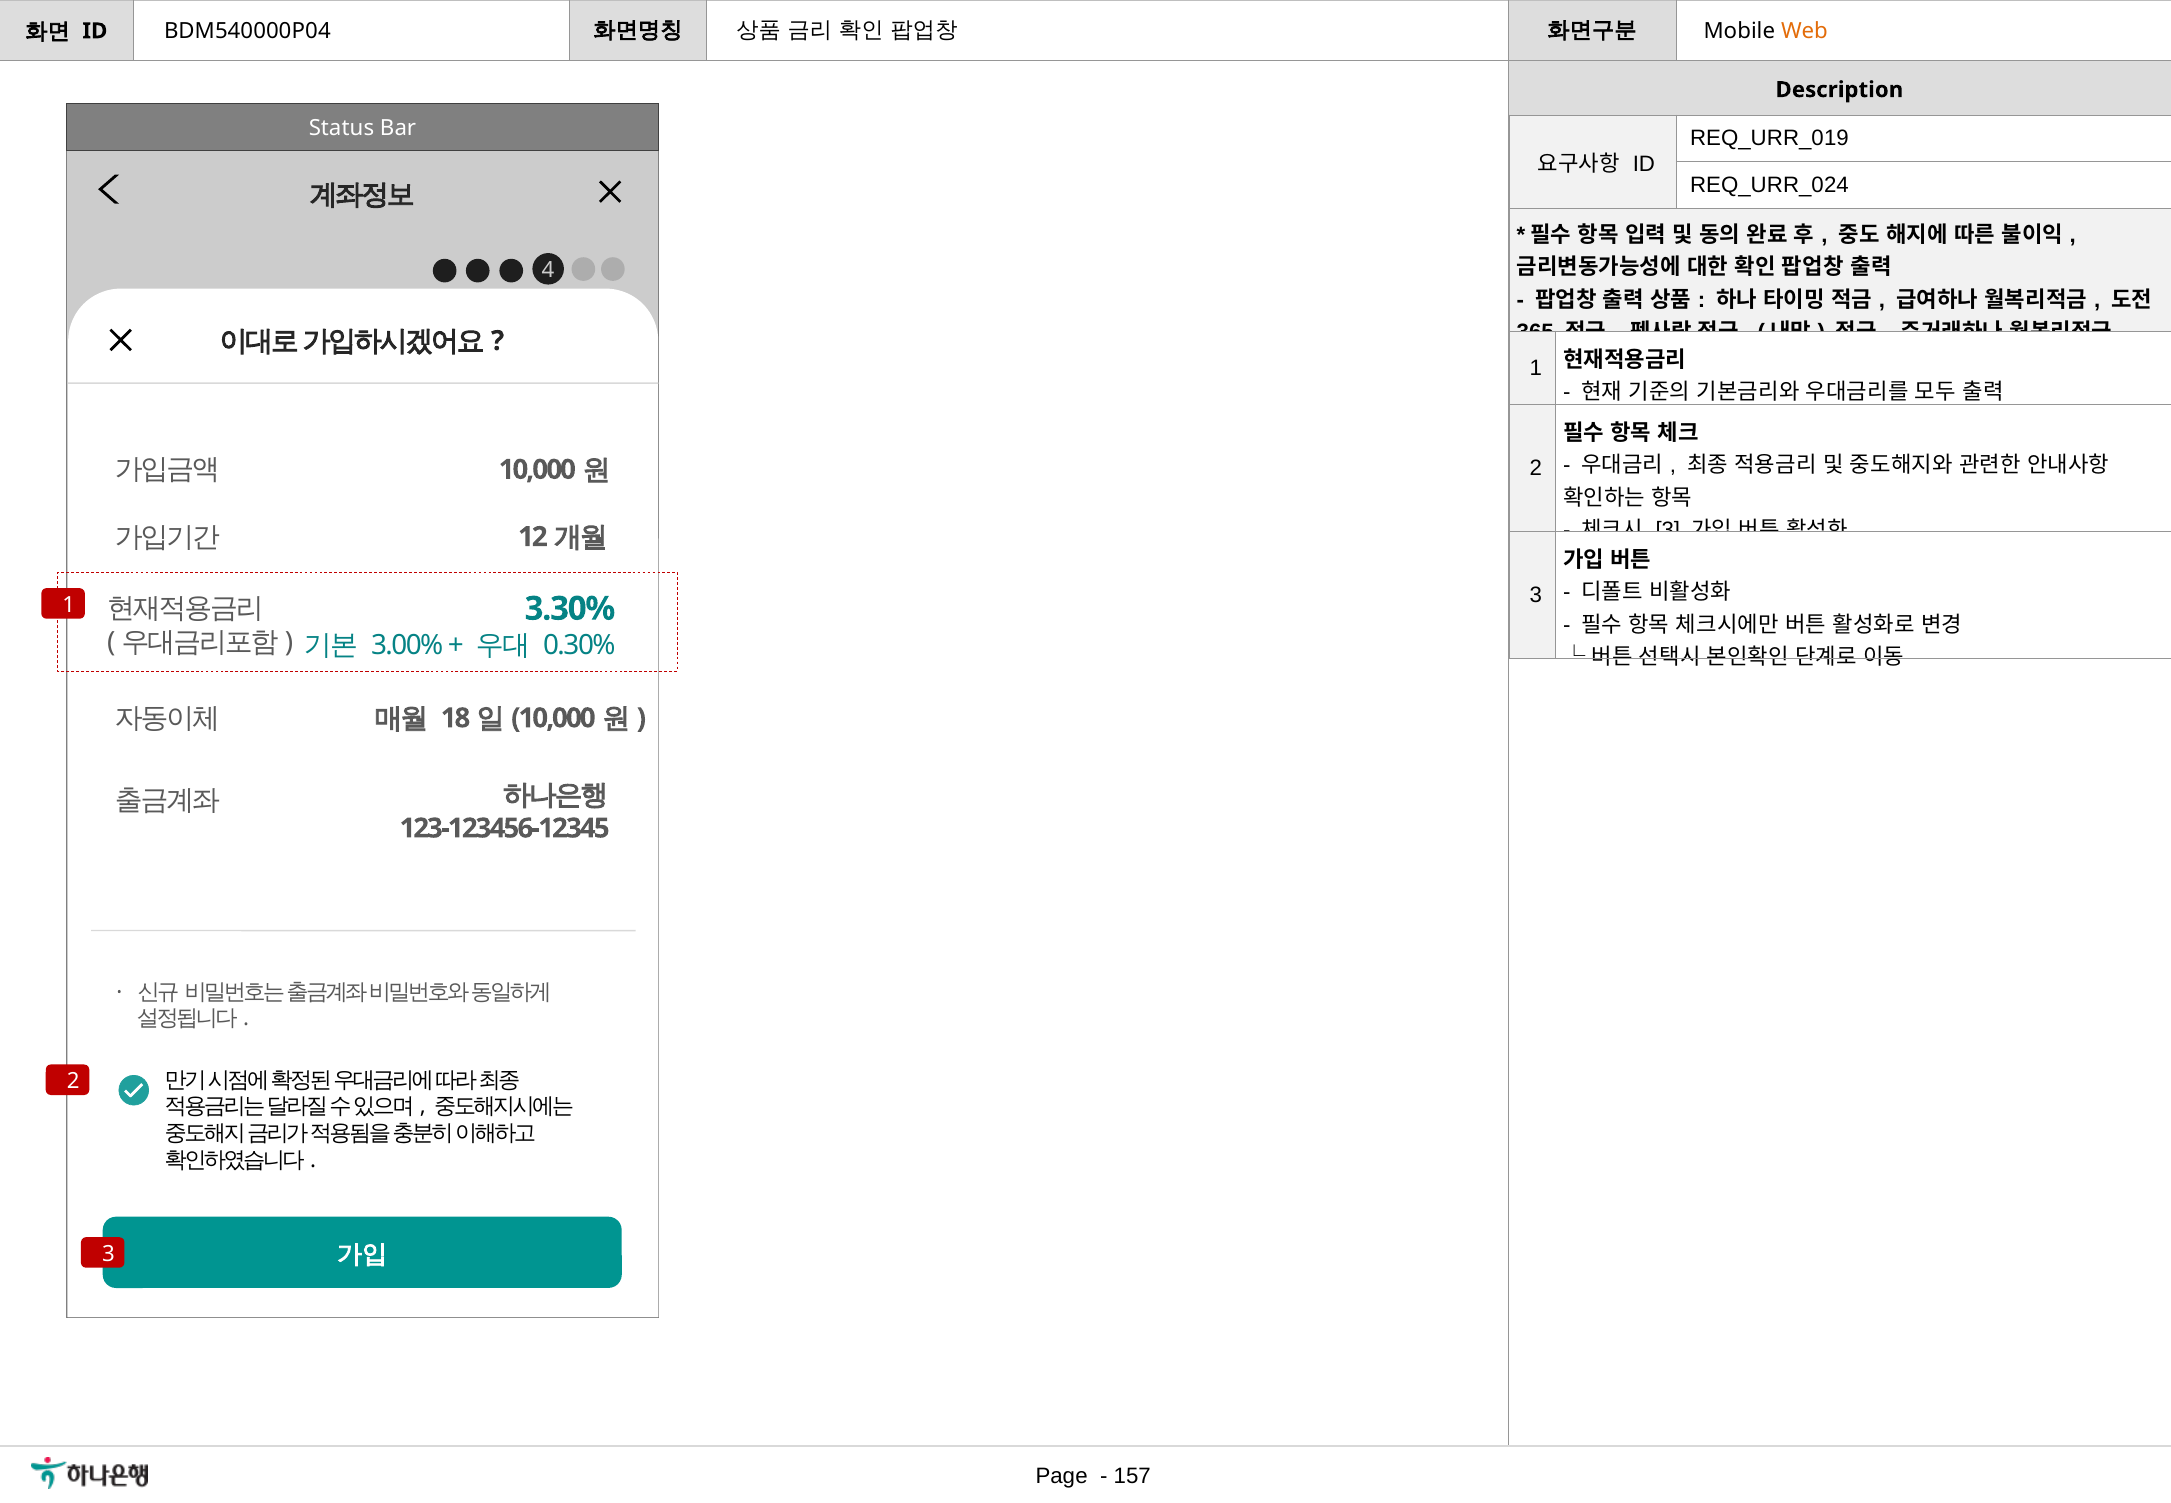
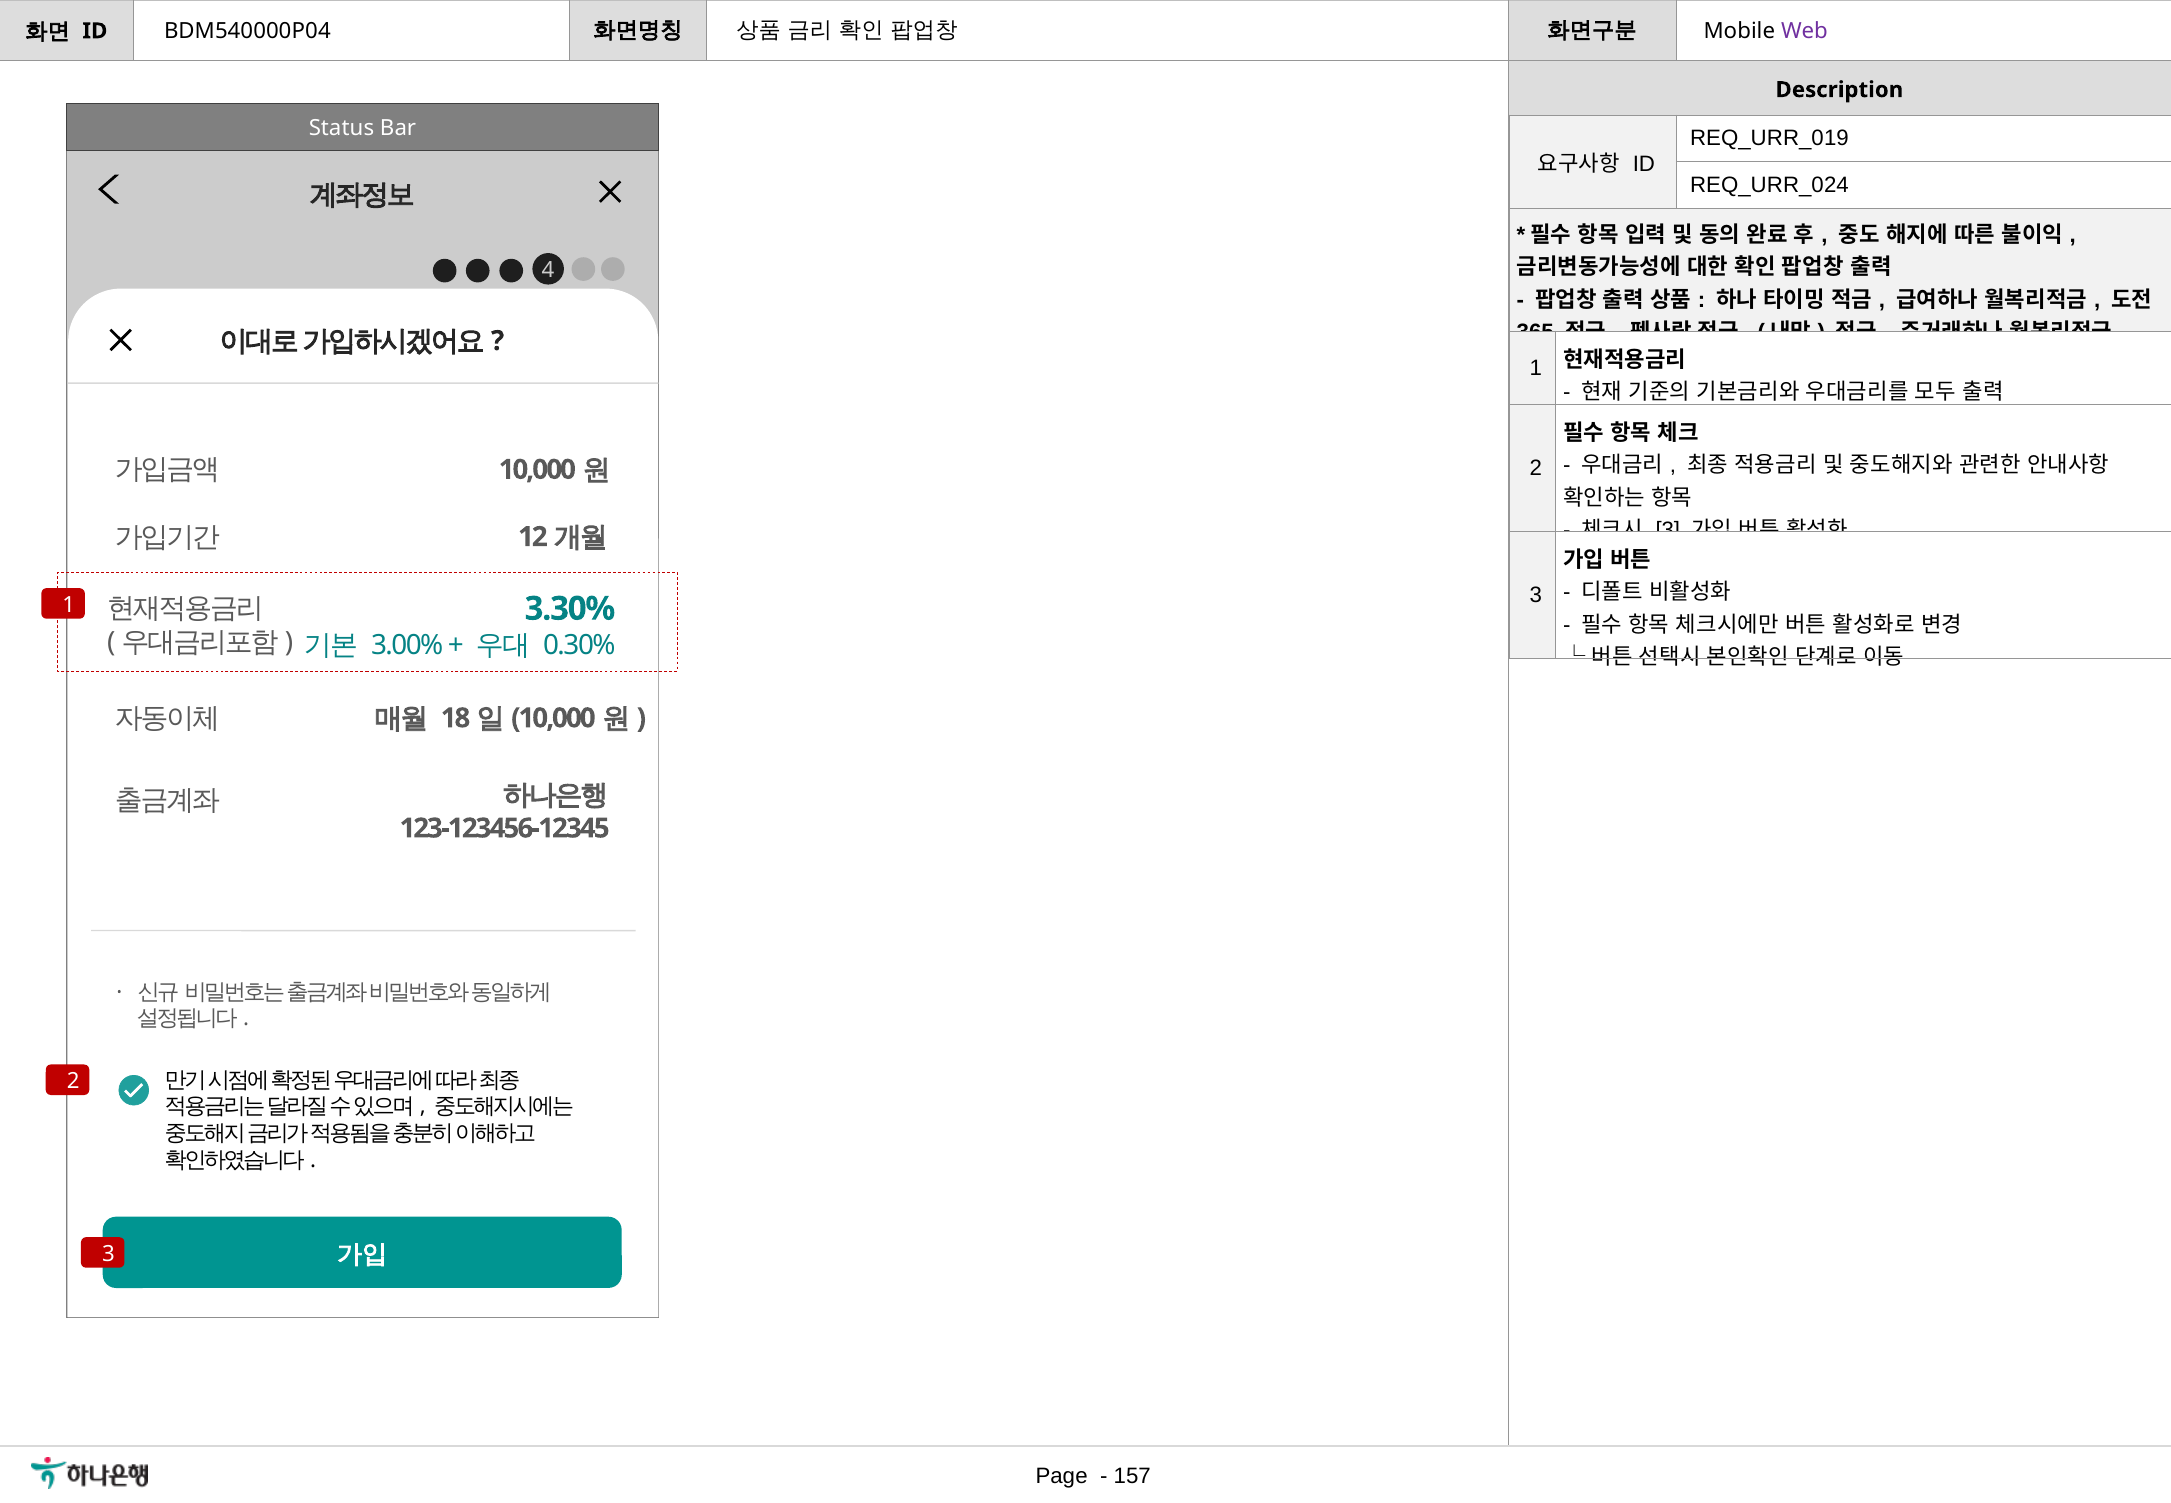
Web colour: orange -> purple
